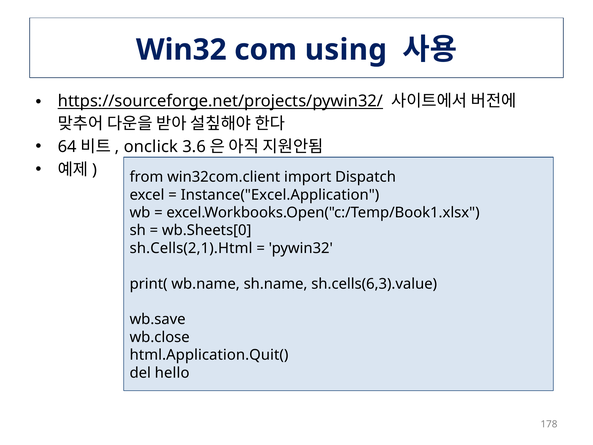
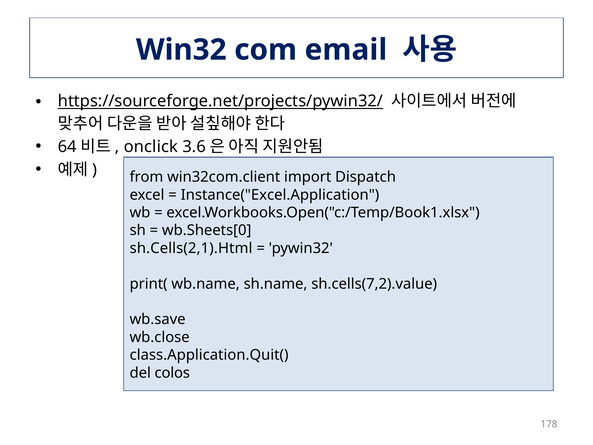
using: using -> email
sh.cells(6,3).value: sh.cells(6,3).value -> sh.cells(7,2).value
html.Application.Quit(: html.Application.Quit( -> class.Application.Quit(
hello: hello -> colos
